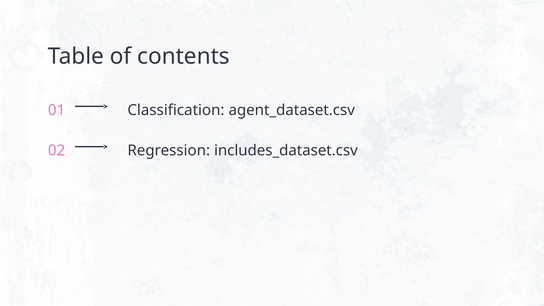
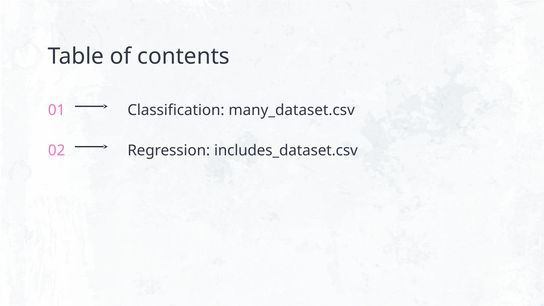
agent_dataset.csv: agent_dataset.csv -> many_dataset.csv
